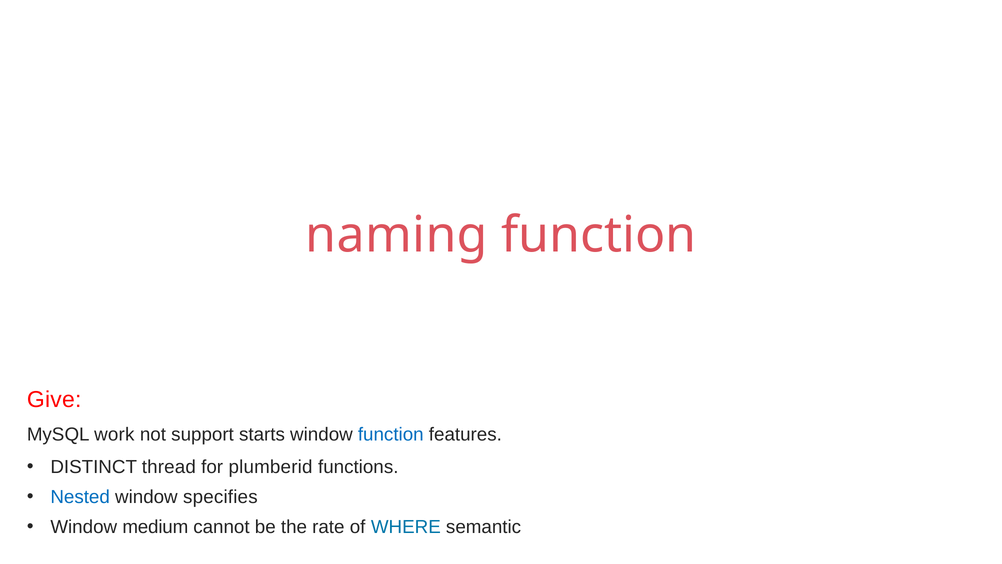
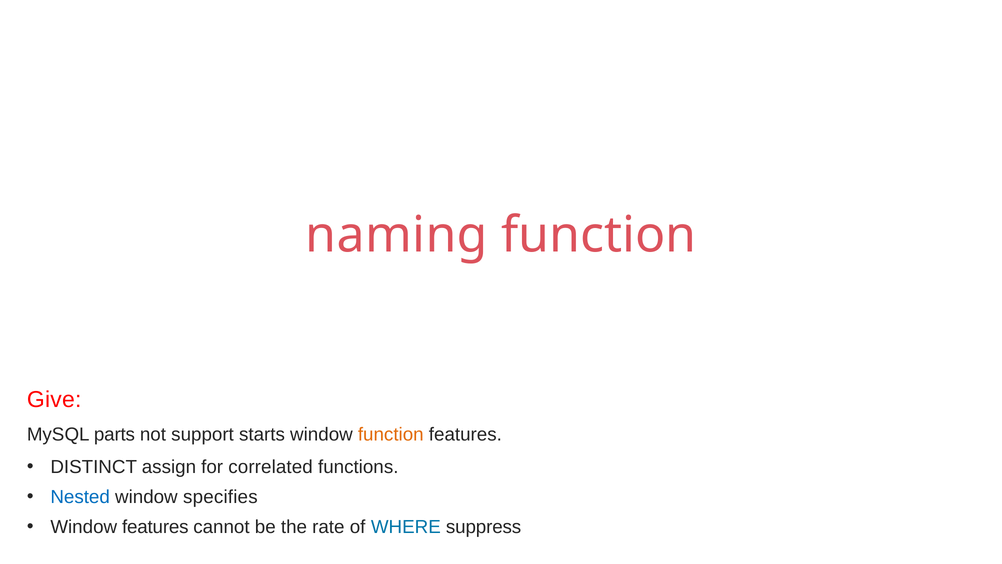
work: work -> parts
function at (391, 434) colour: blue -> orange
thread: thread -> assign
plumberid: plumberid -> correlated
Window medium: medium -> features
semantic: semantic -> suppress
